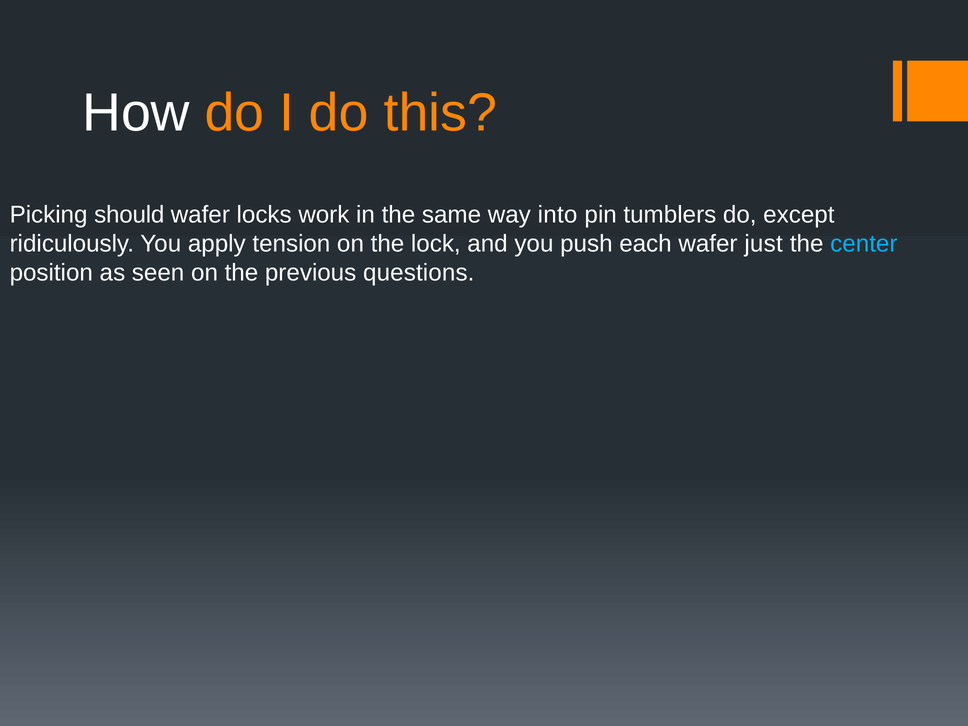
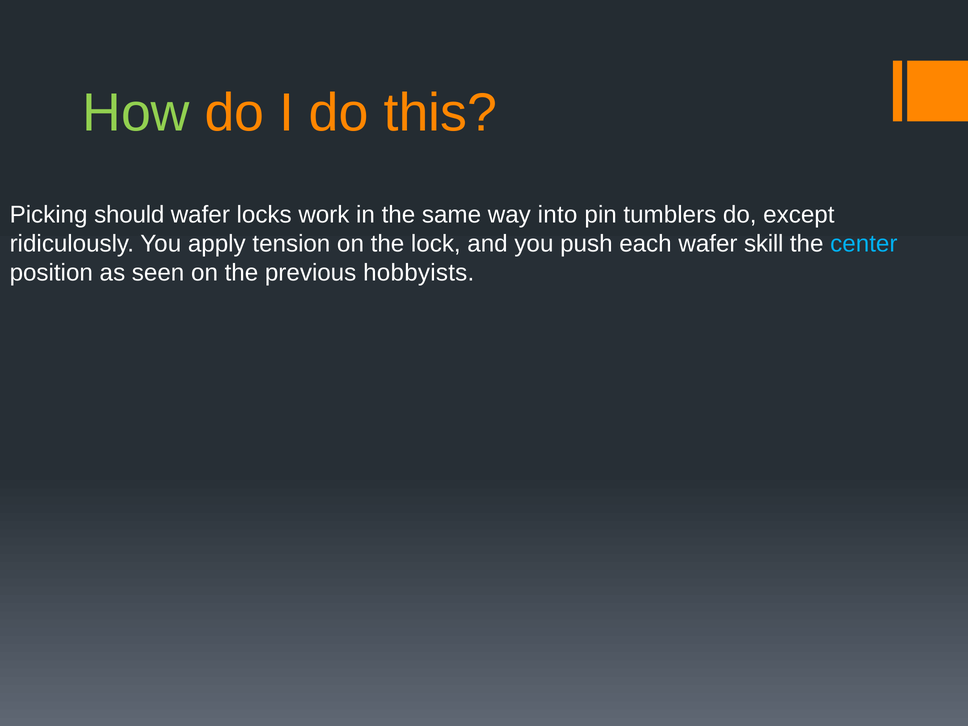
How colour: white -> light green
just: just -> skill
questions: questions -> hobbyists
